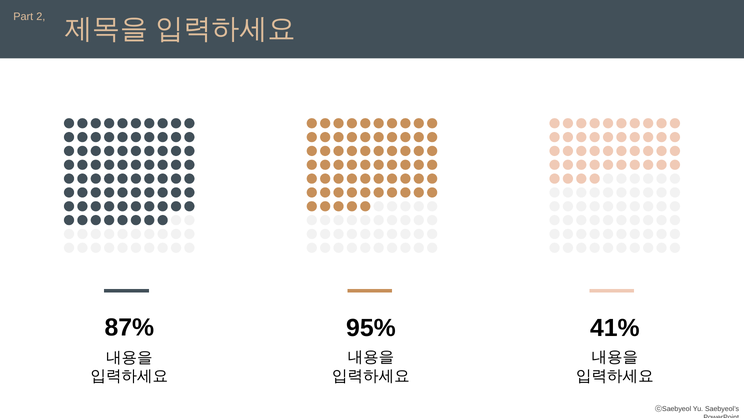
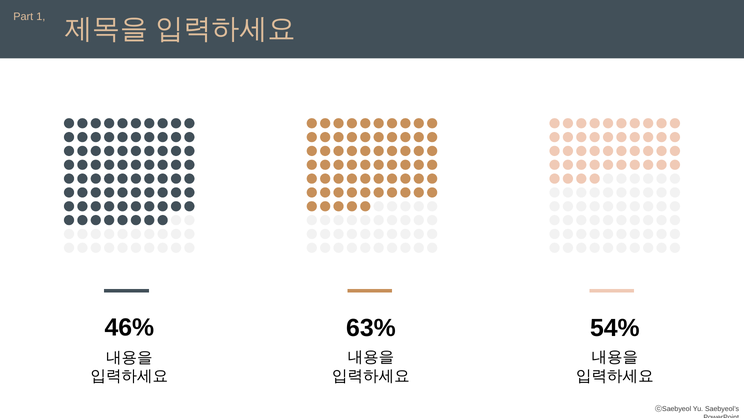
2: 2 -> 1
87%: 87% -> 46%
95%: 95% -> 63%
41%: 41% -> 54%
